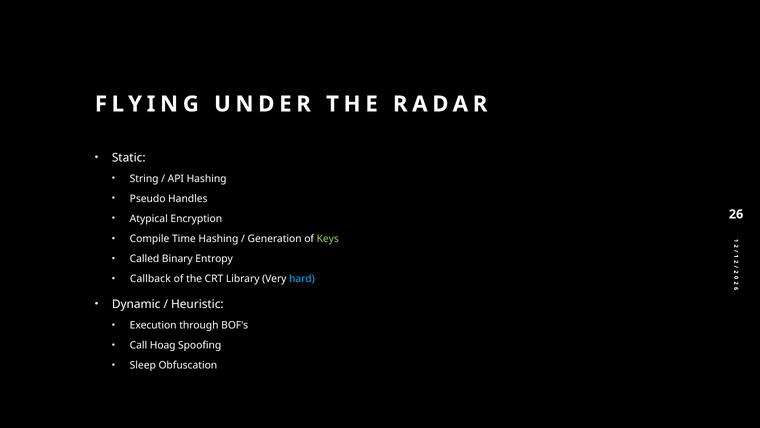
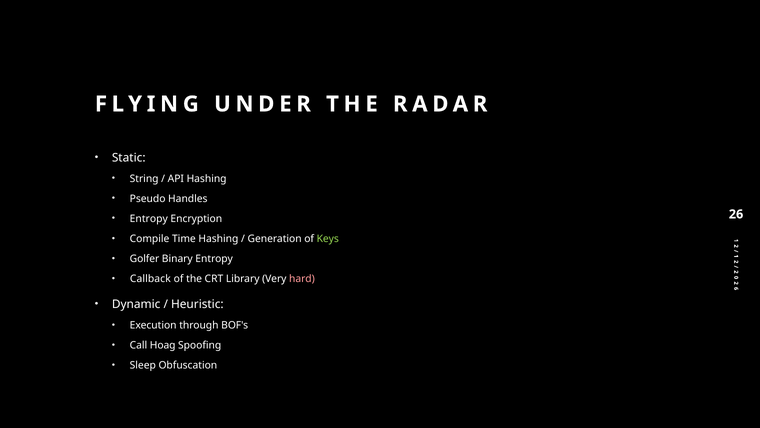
Atypical at (149, 218): Atypical -> Entropy
Called: Called -> Golfer
hard colour: light blue -> pink
